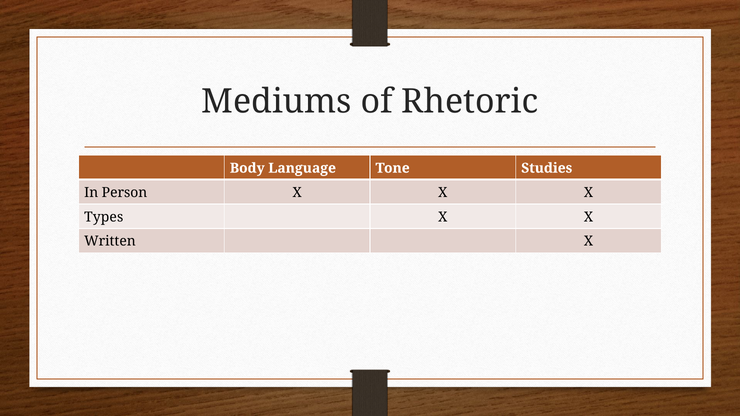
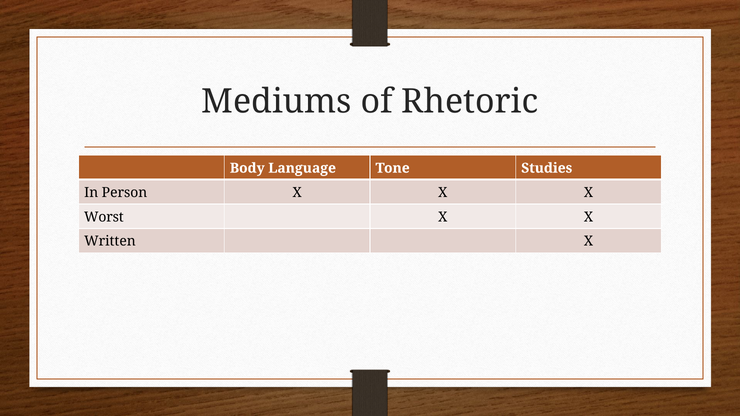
Types: Types -> Worst
